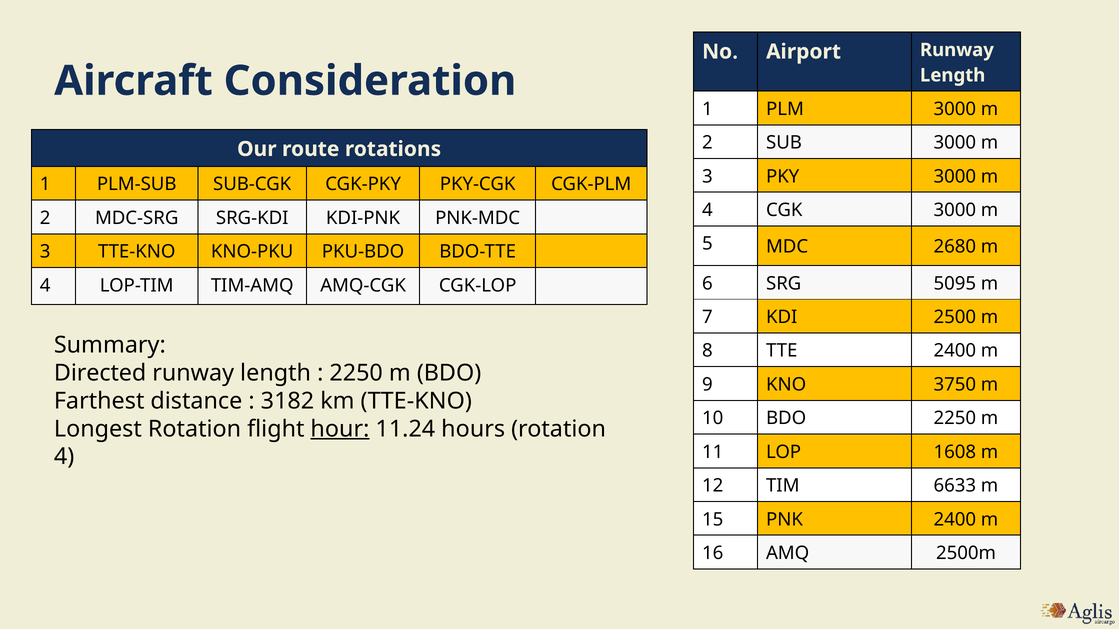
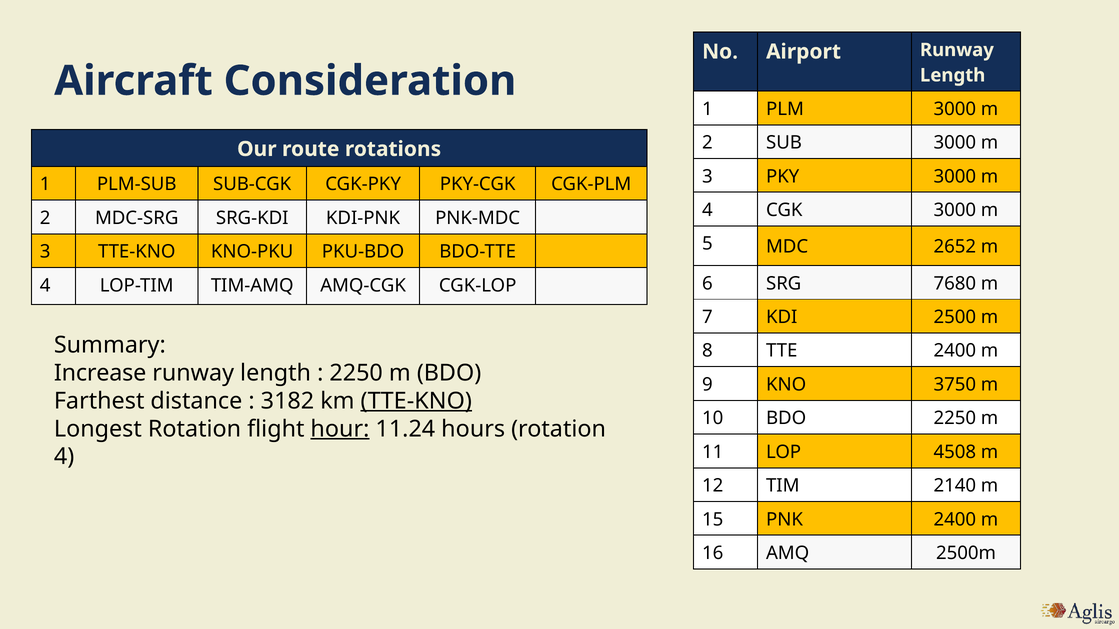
2680: 2680 -> 2652
5095: 5095 -> 7680
Directed: Directed -> Increase
TTE-KNO at (416, 401) underline: none -> present
1608: 1608 -> 4508
6633: 6633 -> 2140
